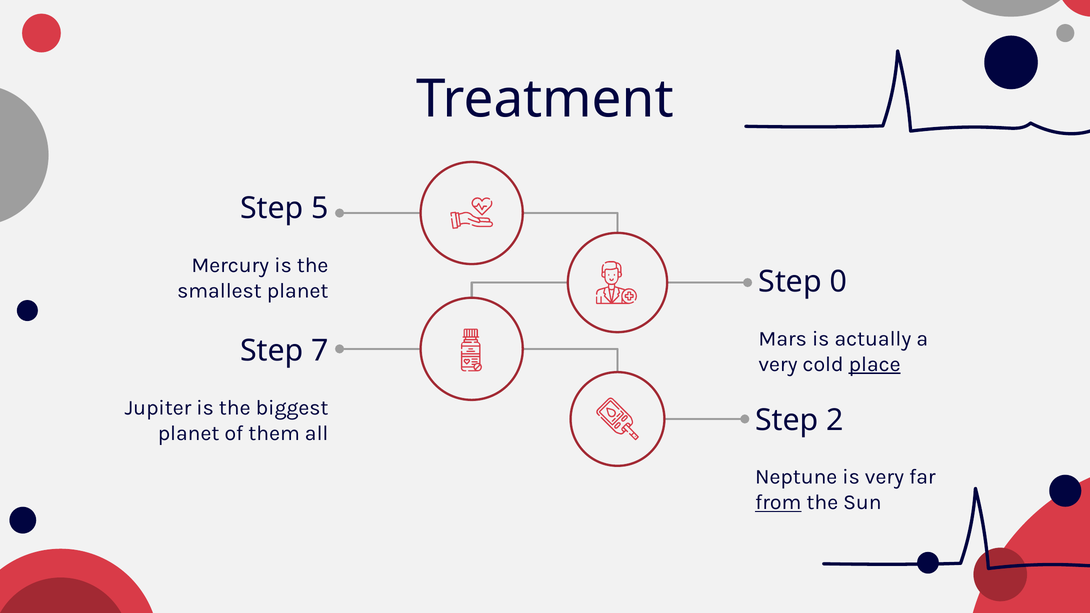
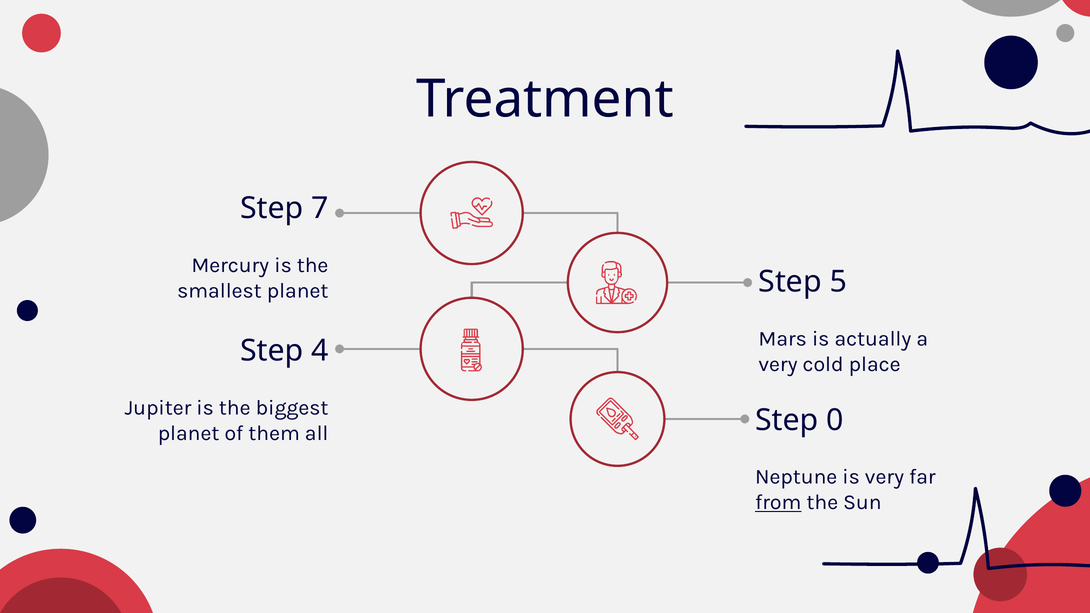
5: 5 -> 7
0: 0 -> 5
7: 7 -> 4
place underline: present -> none
2: 2 -> 0
